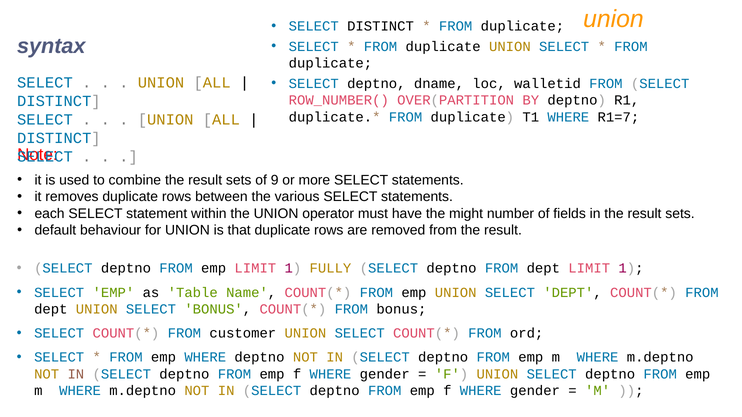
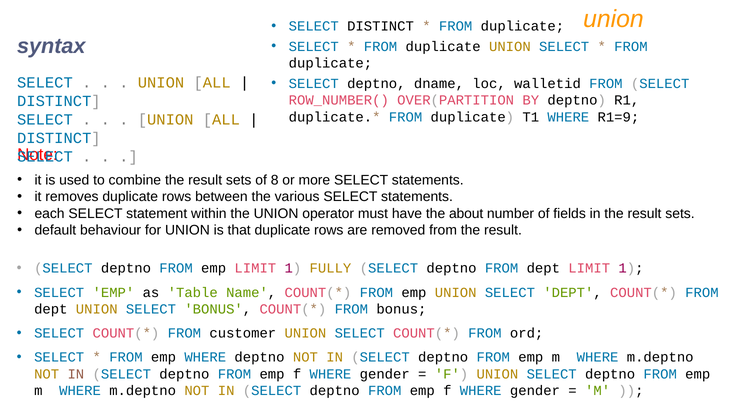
R1=7: R1=7 -> R1=9
9: 9 -> 8
might: might -> about
